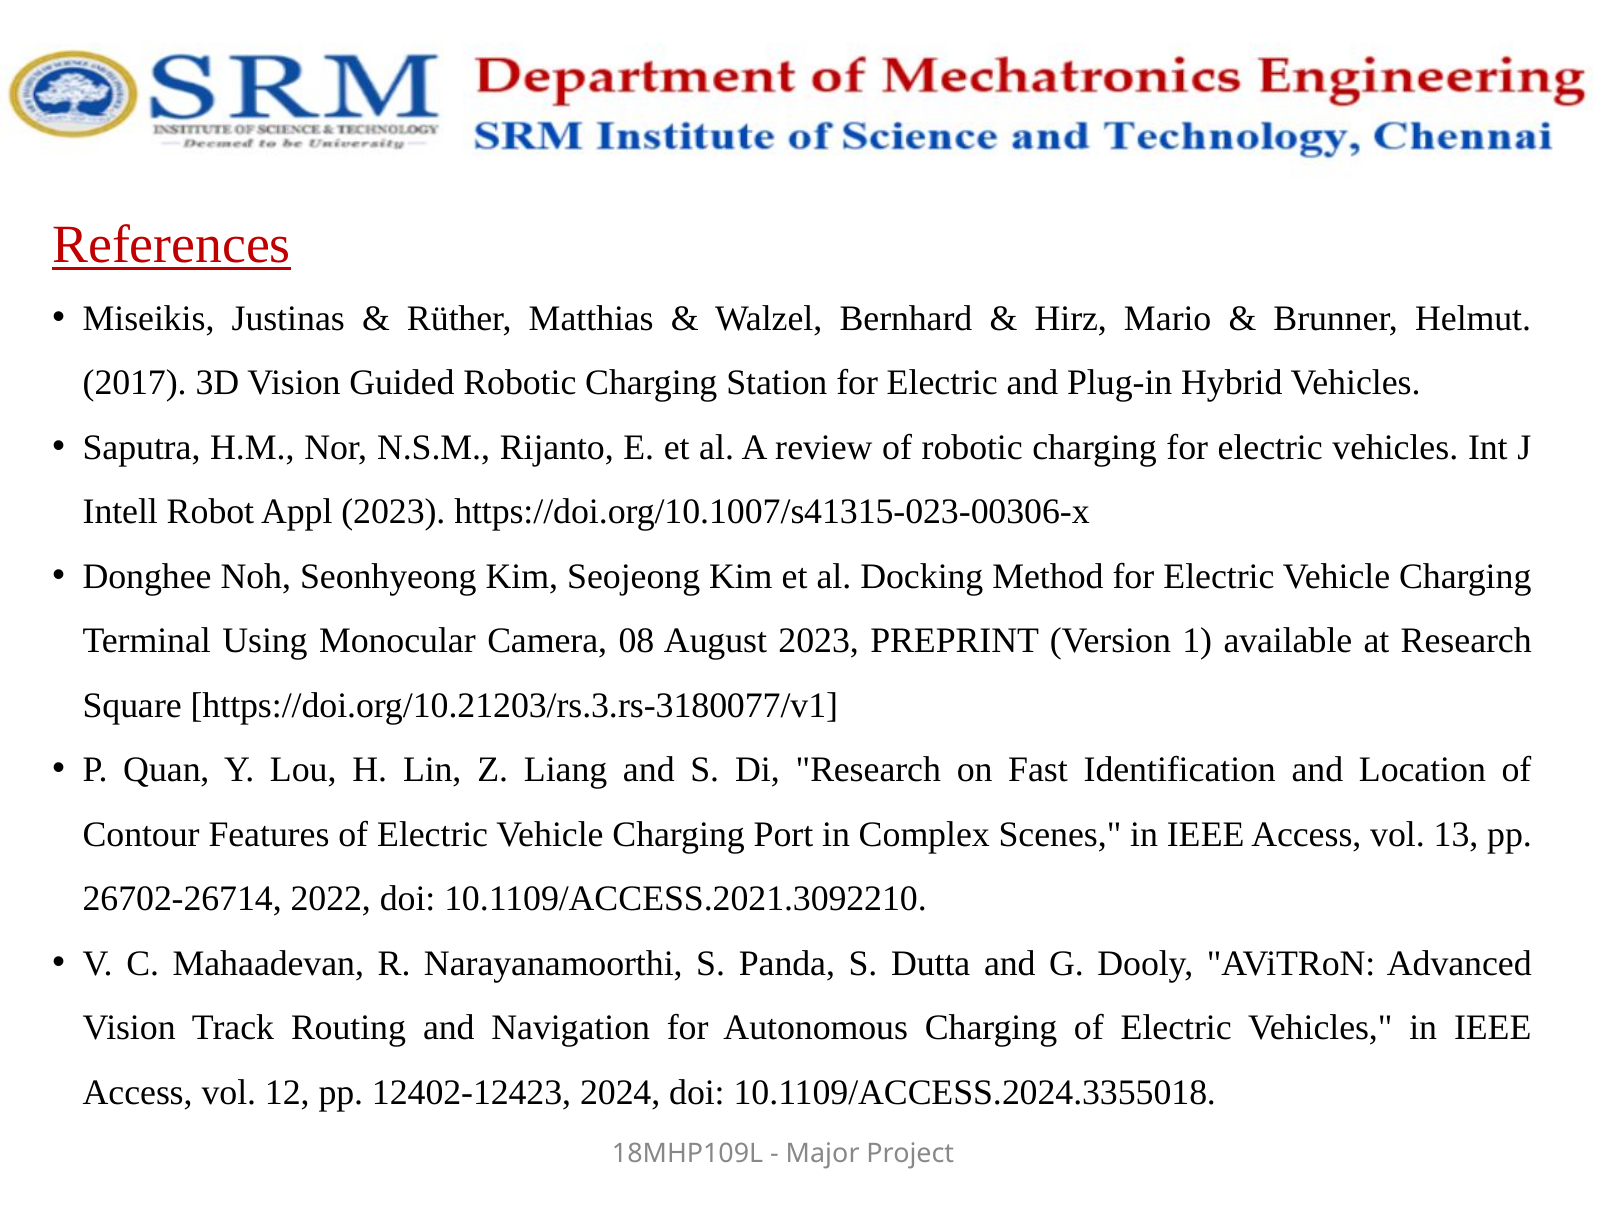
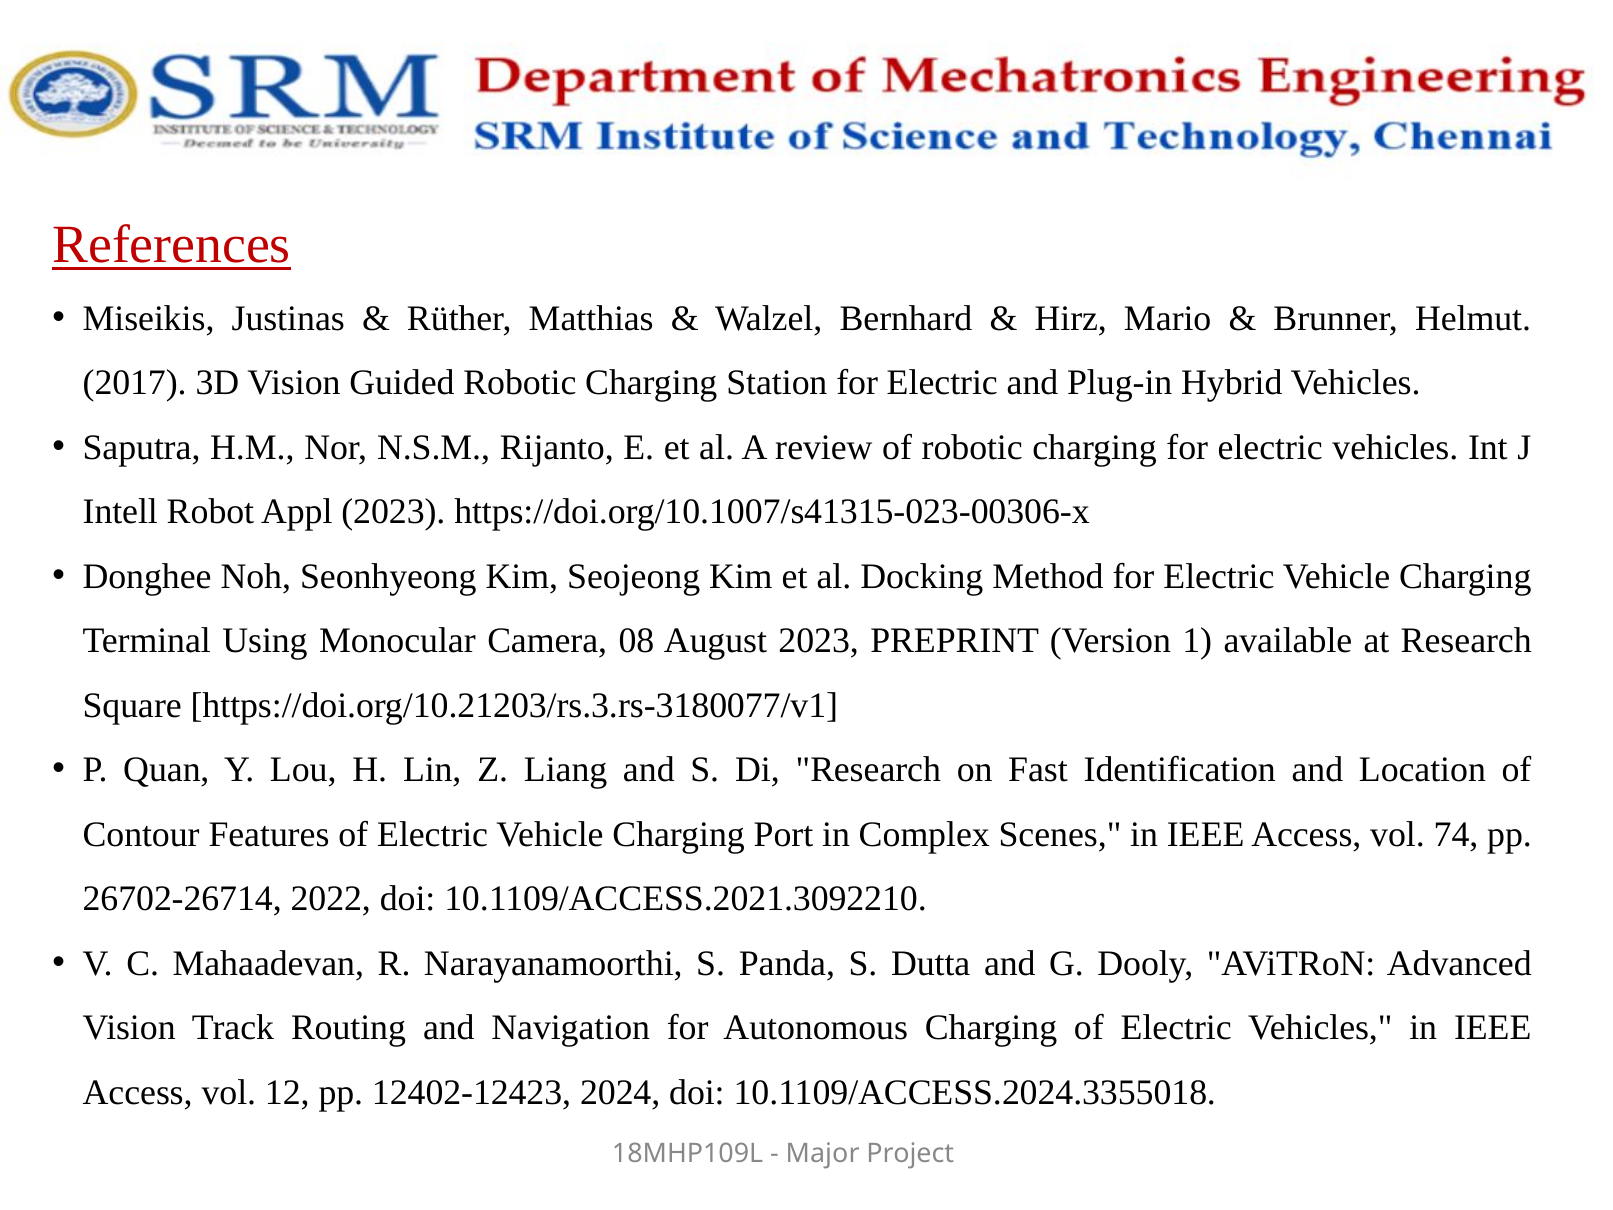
13: 13 -> 74
